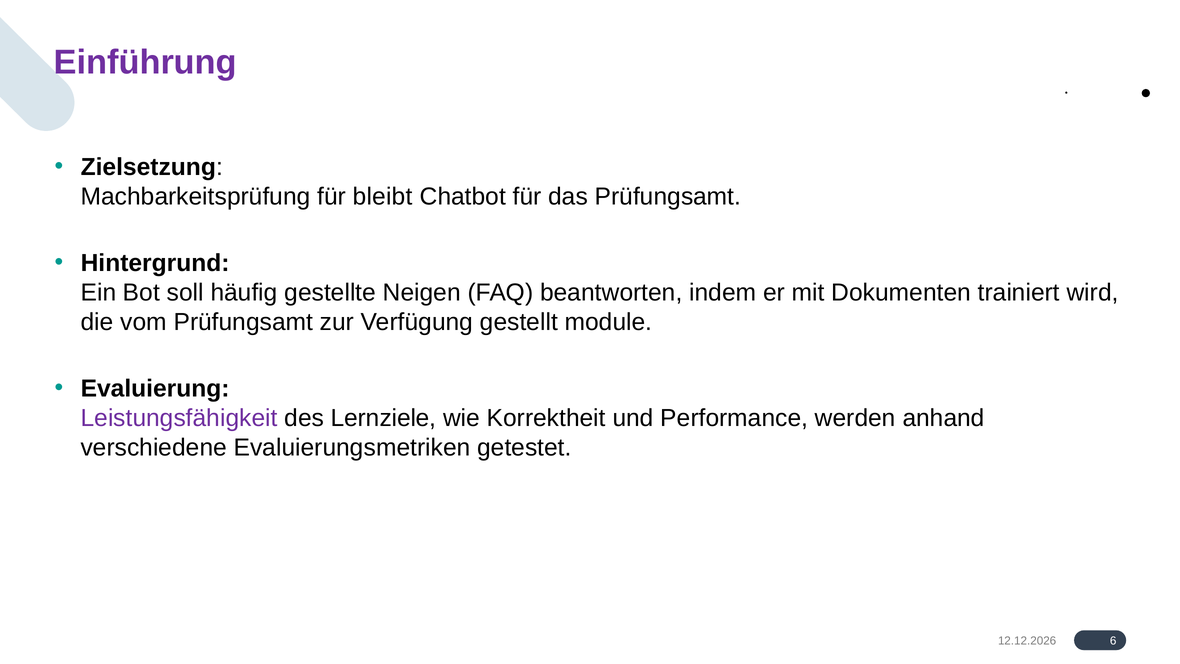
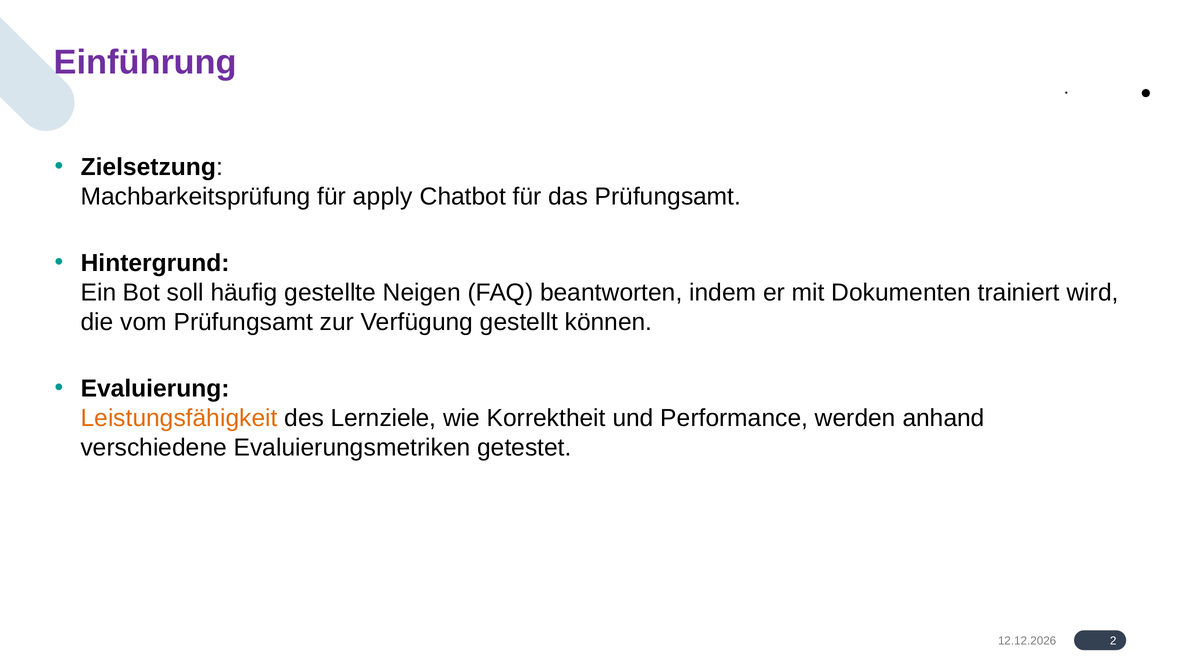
bleibt: bleibt -> apply
module: module -> können
Leistungsfähigkeit colour: purple -> orange
6: 6 -> 2
